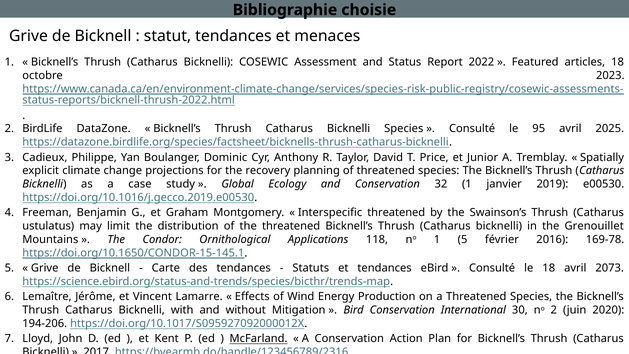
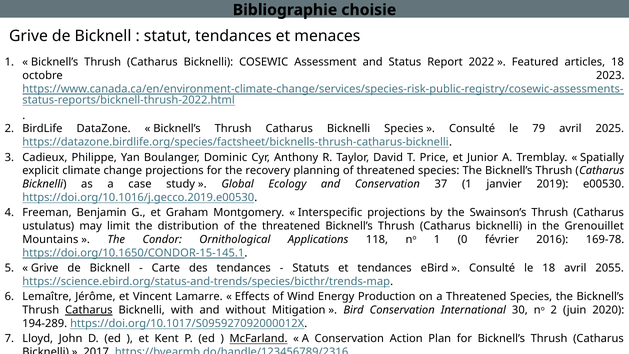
95: 95 -> 79
32: 32 -> 37
Interspecific threatened: threatened -> projections
1 5: 5 -> 0
2073: 2073 -> 2055
Catharus at (89, 310) underline: none -> present
194‑206: 194‑206 -> 194‑289
